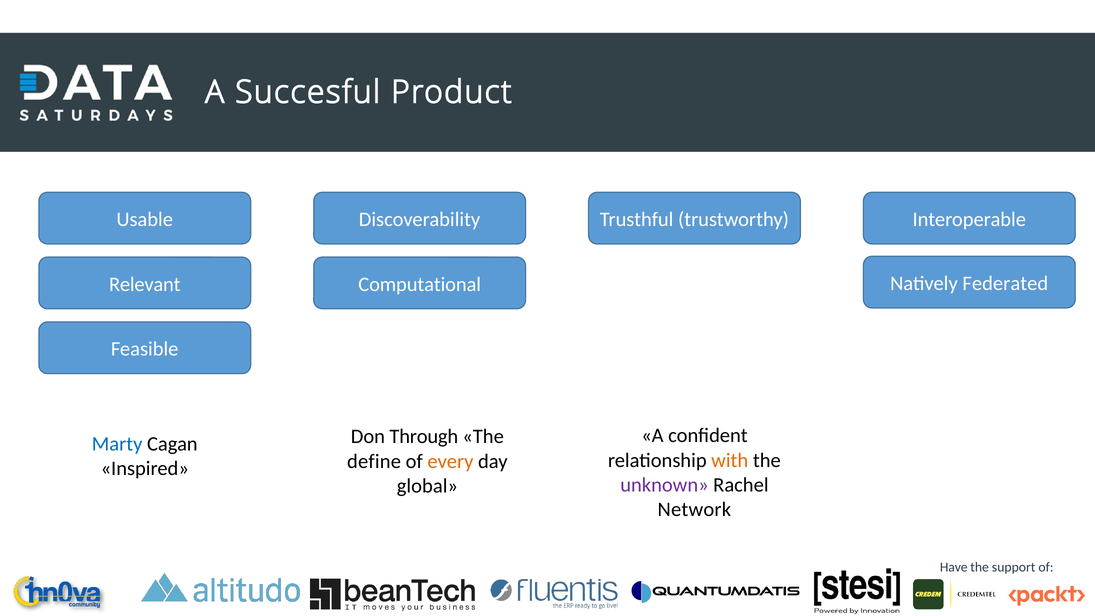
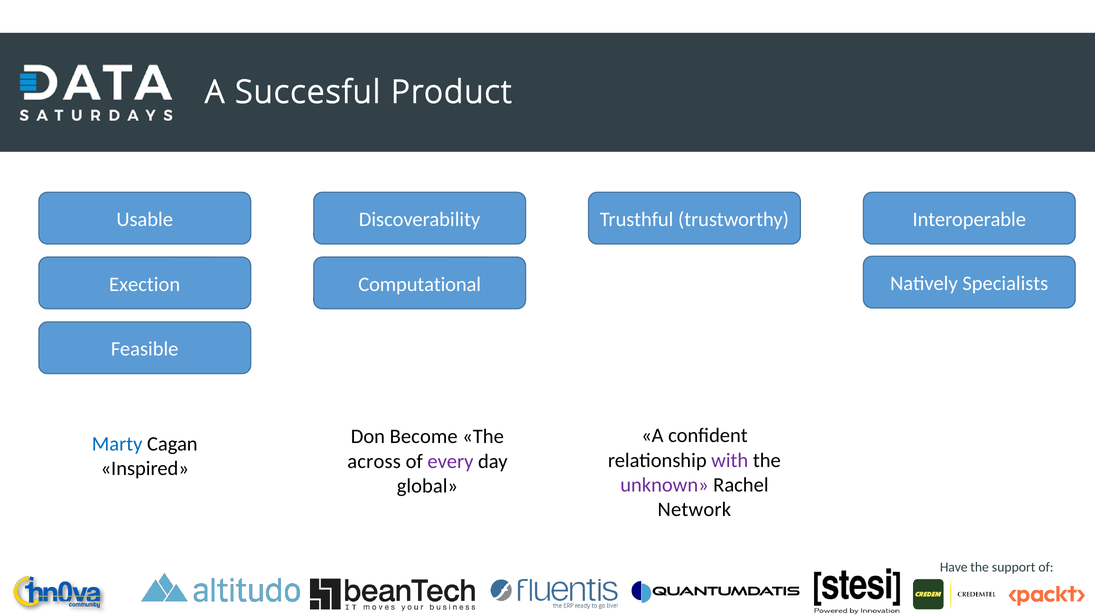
Federated: Federated -> Specialists
Relevant: Relevant -> Exection
Through: Through -> Become
with colour: orange -> purple
define: define -> across
every colour: orange -> purple
